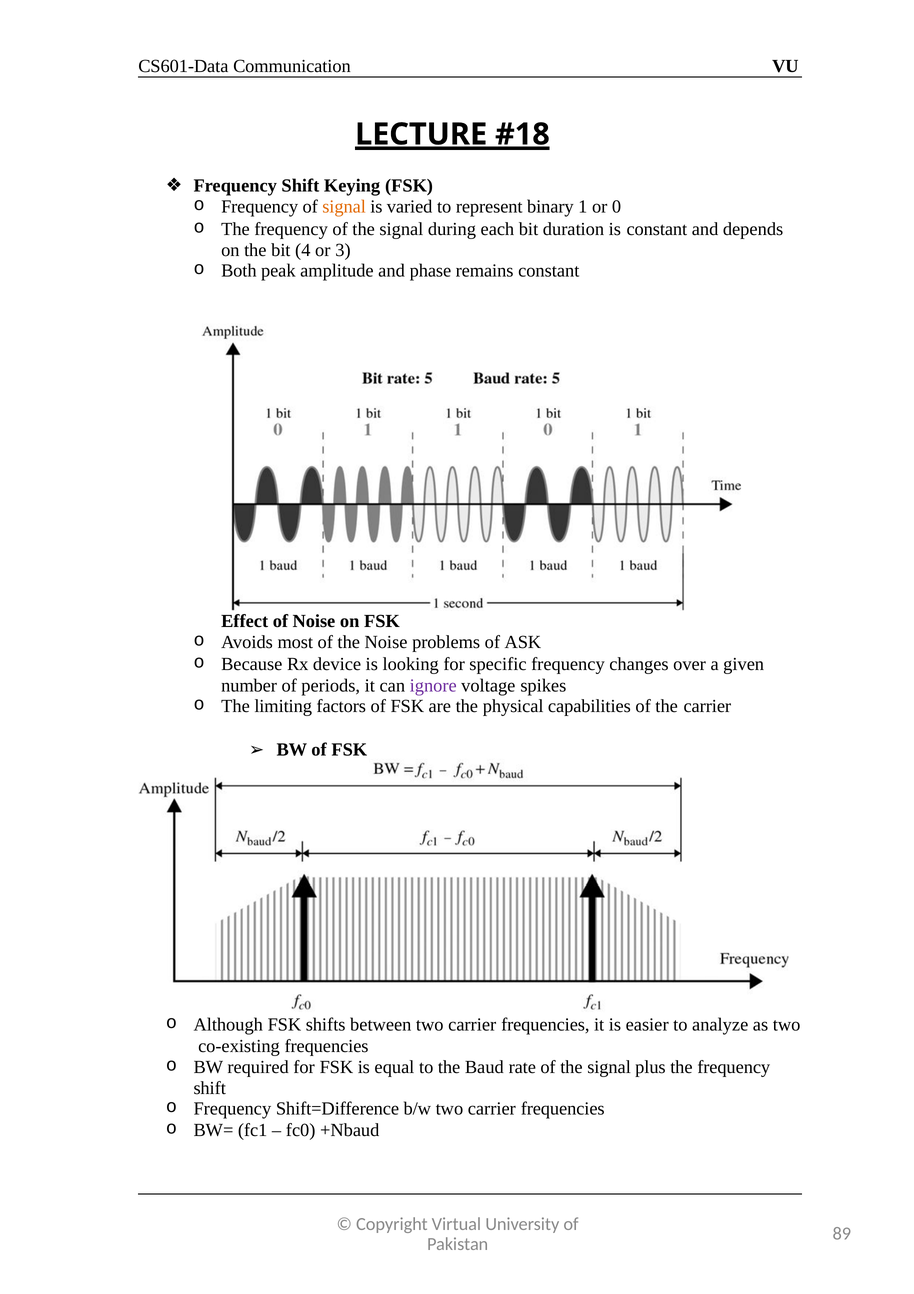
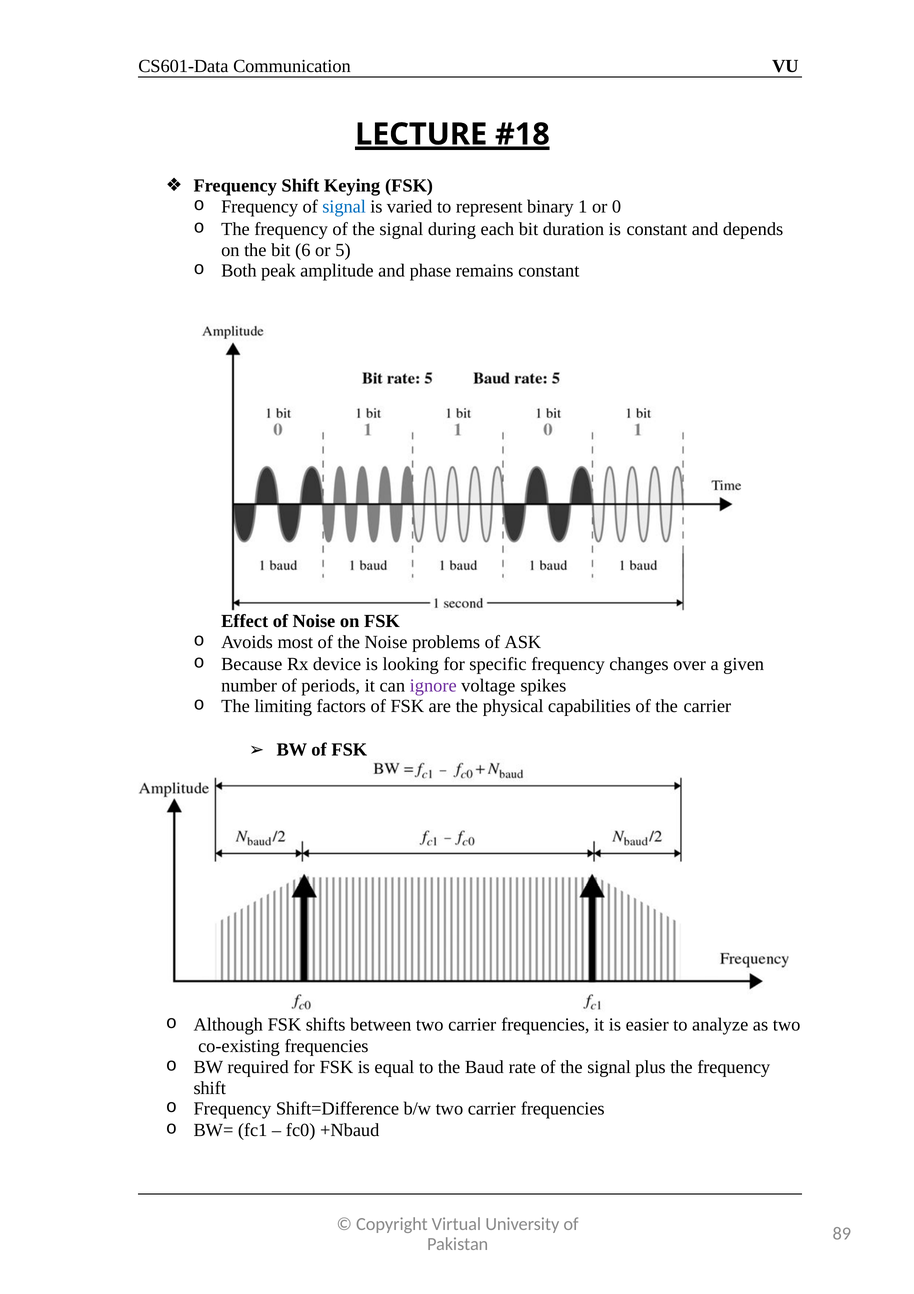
signal at (344, 207) colour: orange -> blue
4: 4 -> 6
3: 3 -> 5
